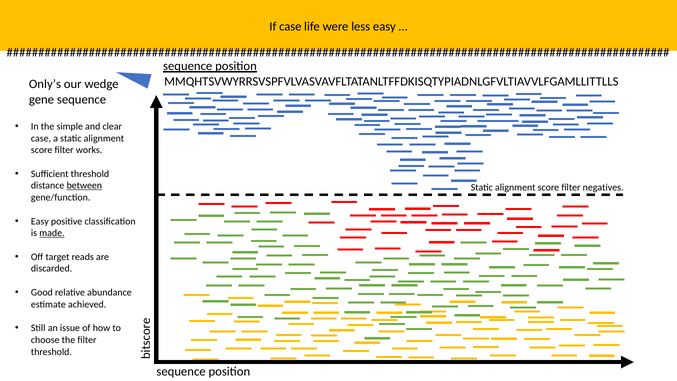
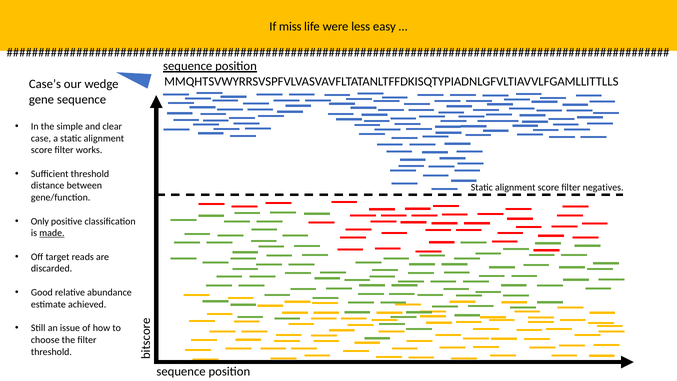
If case: case -> miss
Only’s: Only’s -> Case’s
between underline: present -> none
Easy at (40, 221): Easy -> Only
